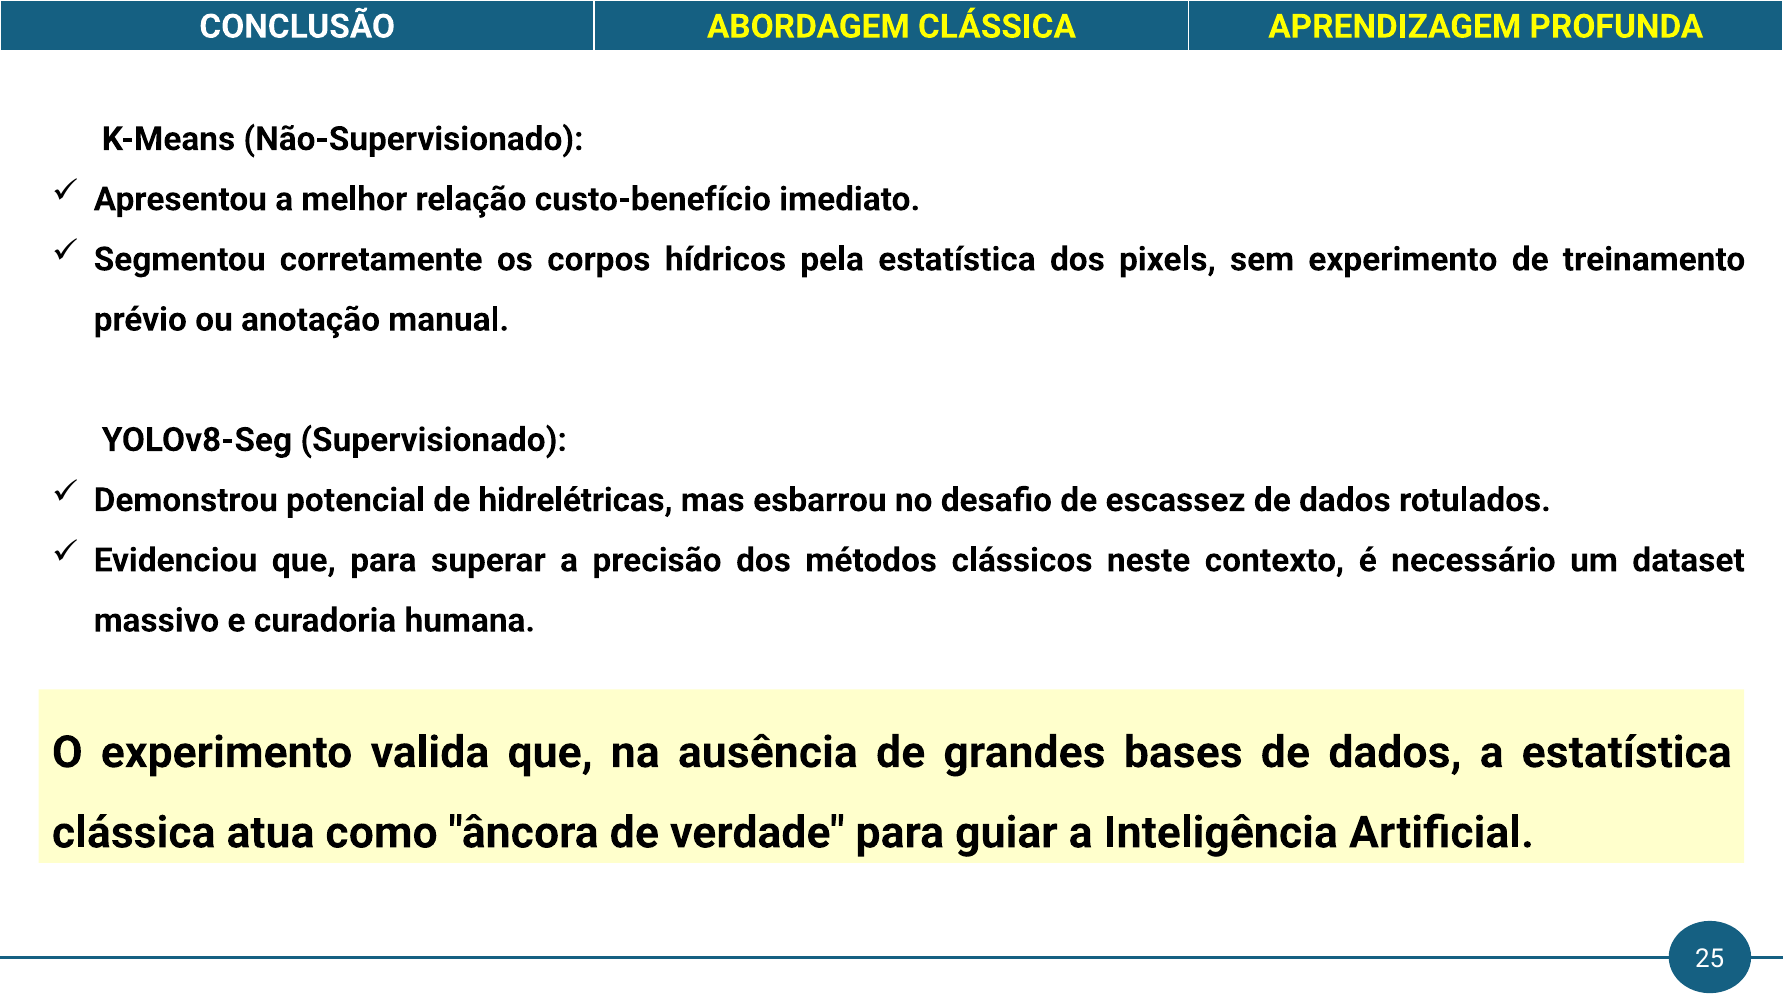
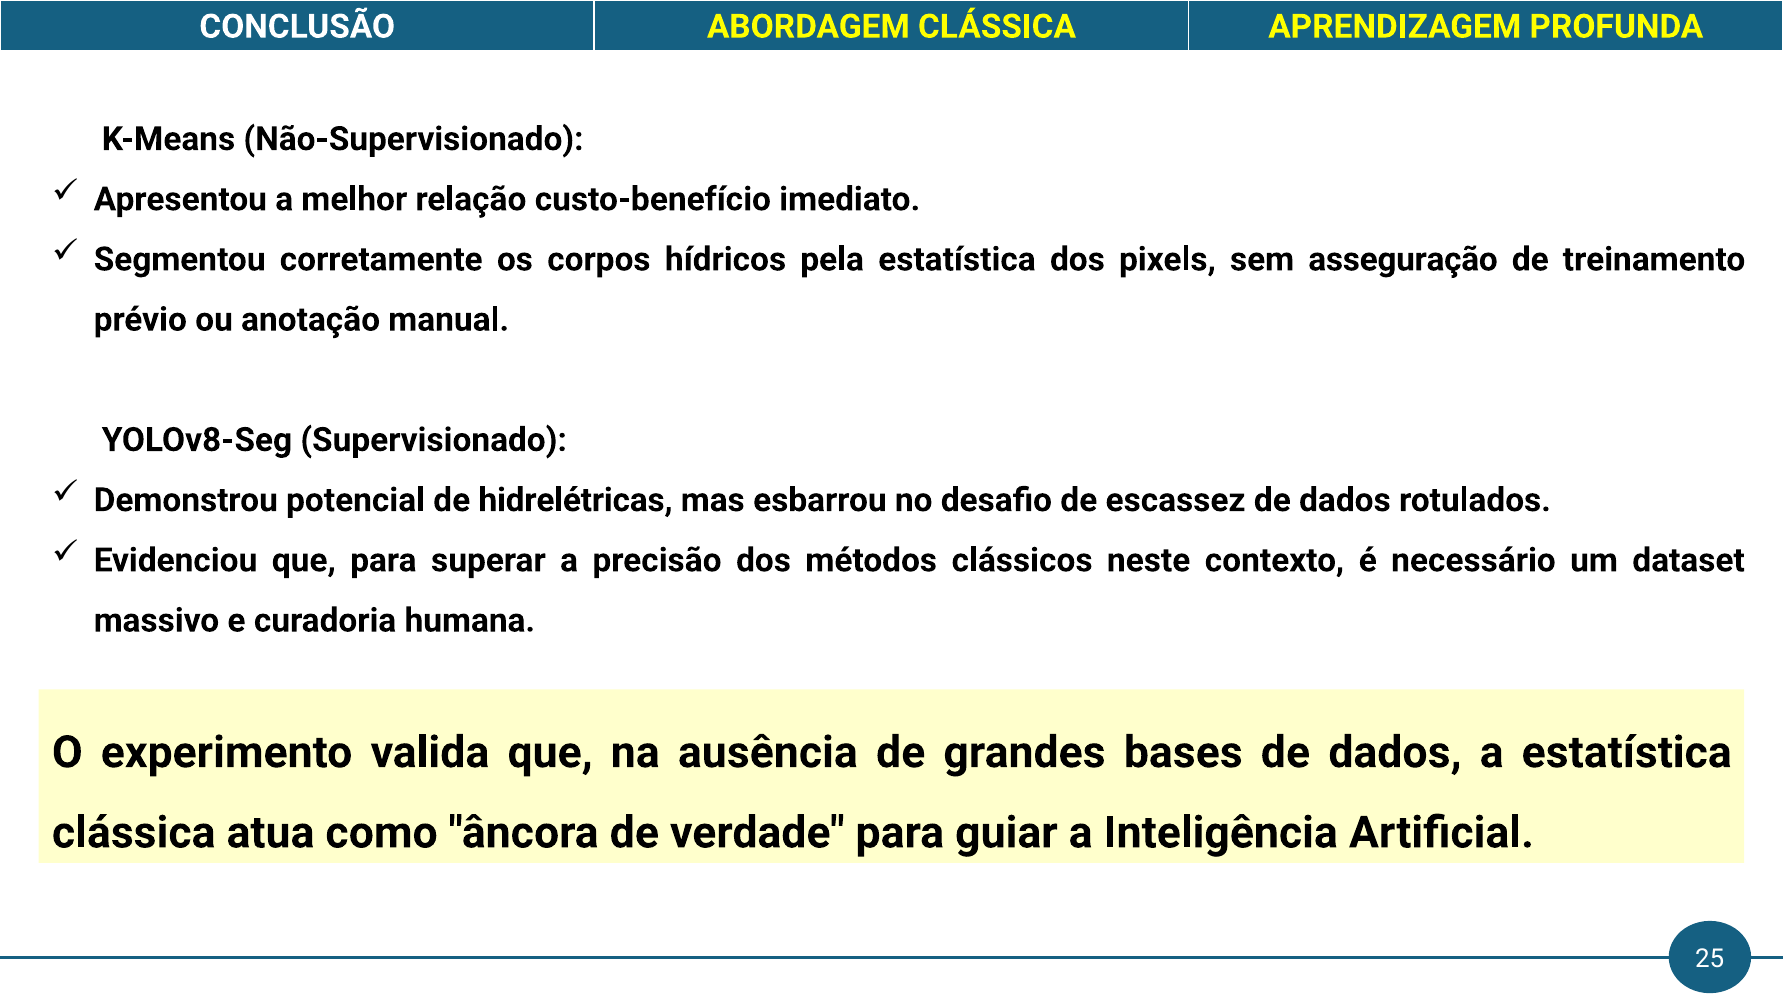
sem experimento: experimento -> asseguração
